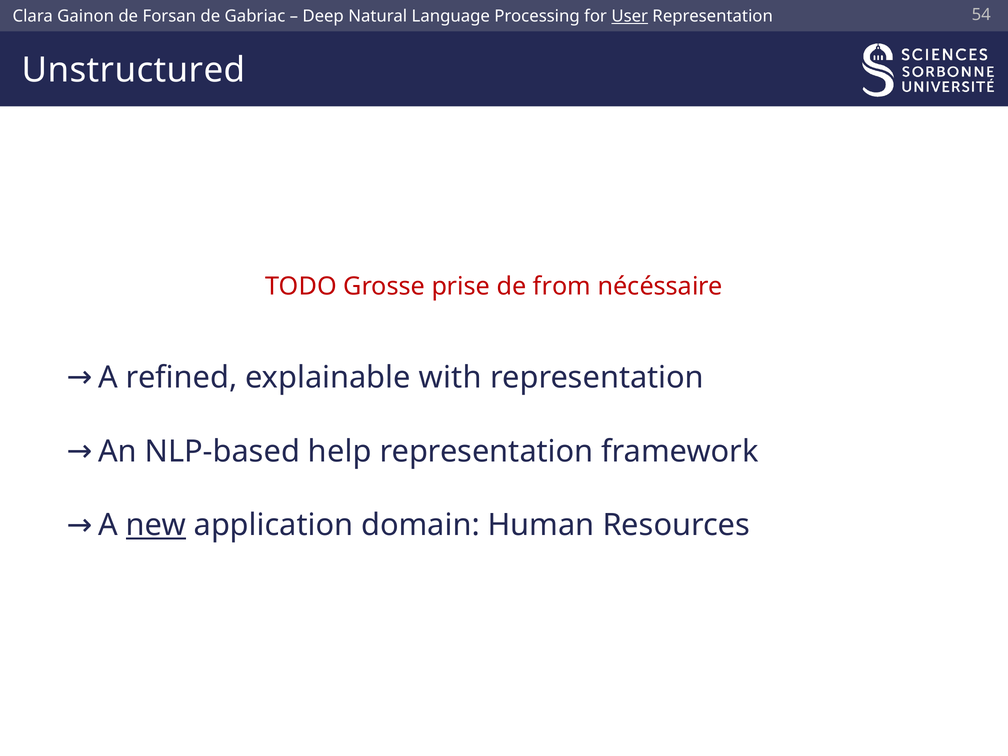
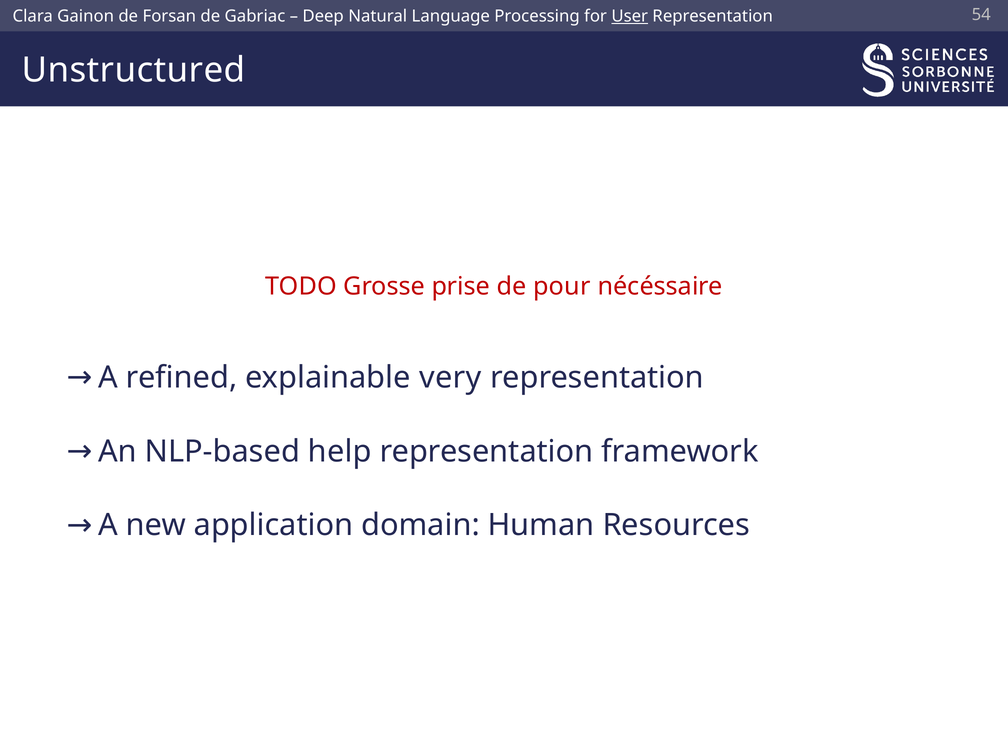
from: from -> pour
with: with -> very
new underline: present -> none
